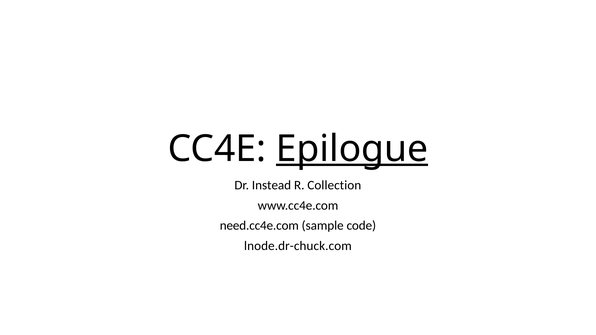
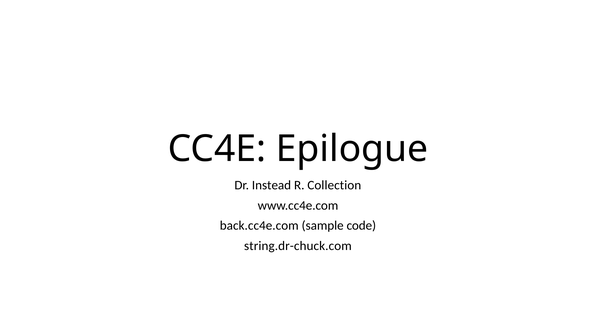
Epilogue underline: present -> none
need.cc4e.com: need.cc4e.com -> back.cc4e.com
lnode.dr-chuck.com: lnode.dr-chuck.com -> string.dr-chuck.com
